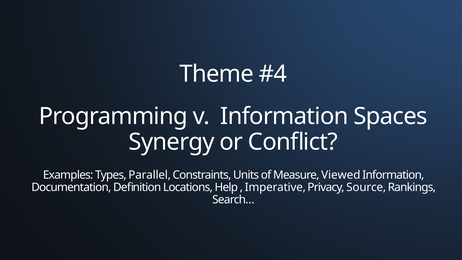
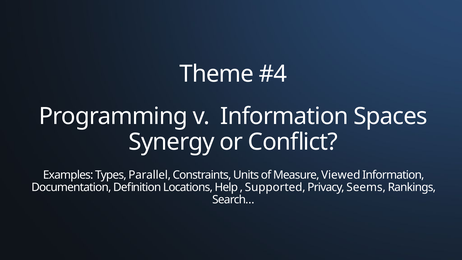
Imperative: Imperative -> Supported
Source: Source -> Seems
